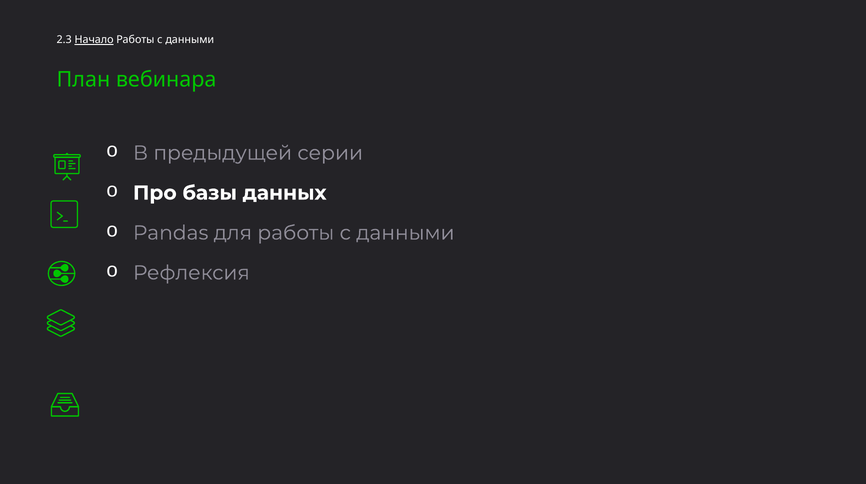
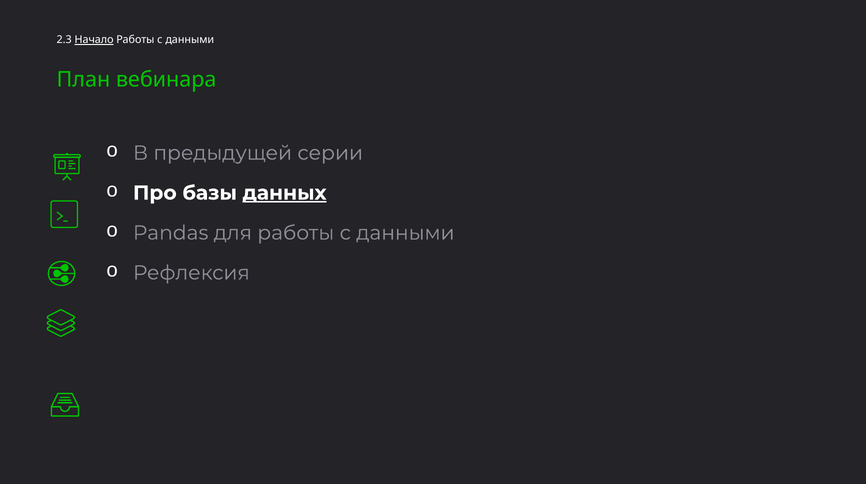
данных underline: none -> present
